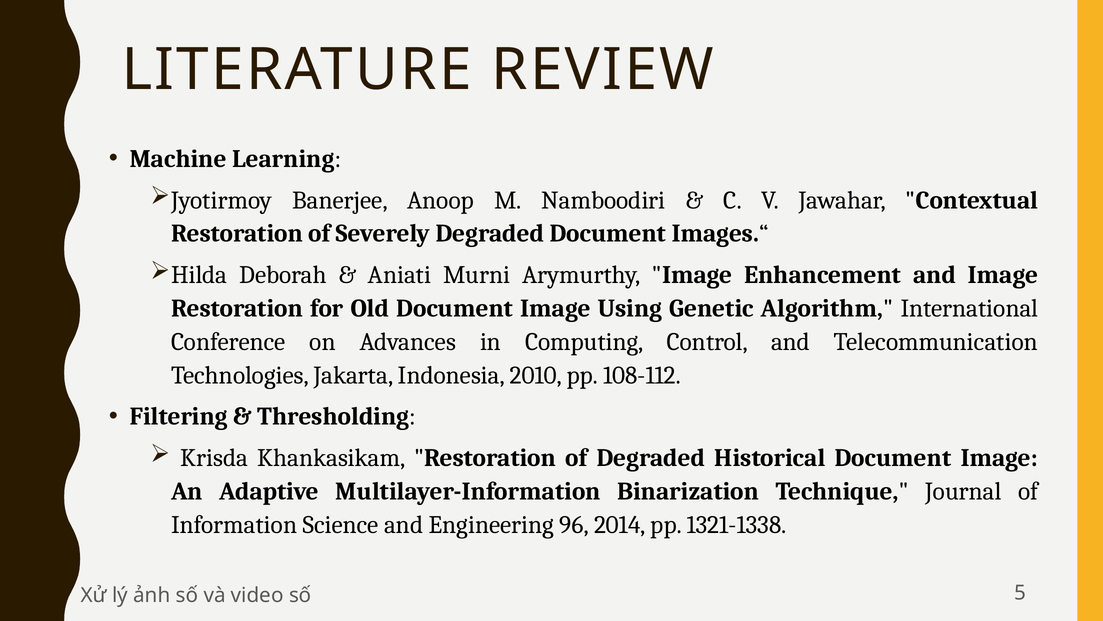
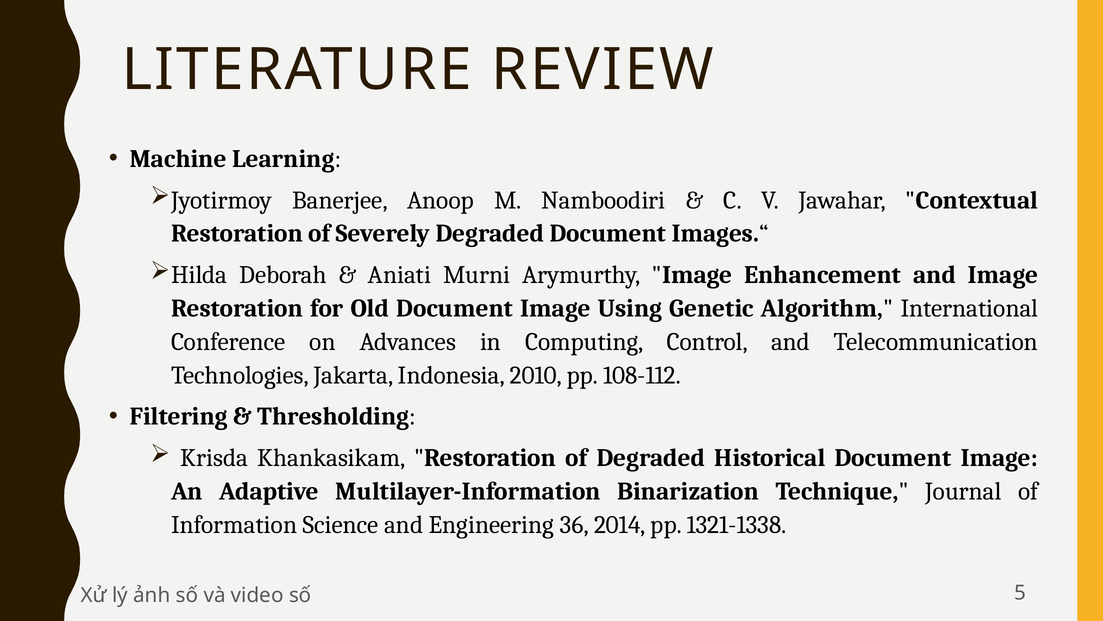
96: 96 -> 36
